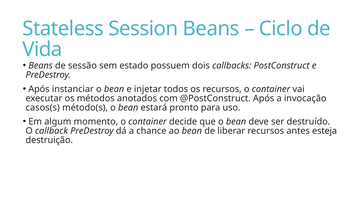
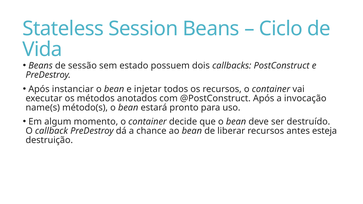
casos(s: casos(s -> name(s
